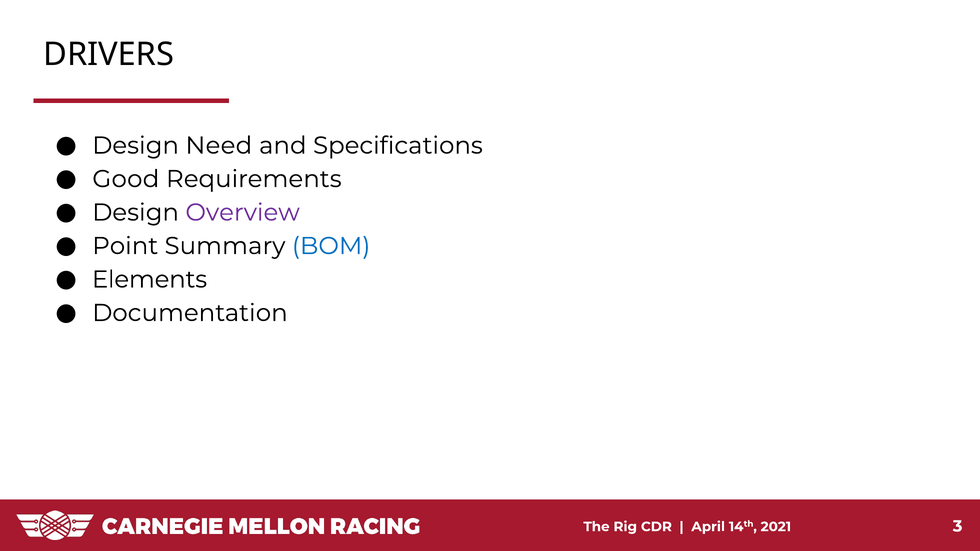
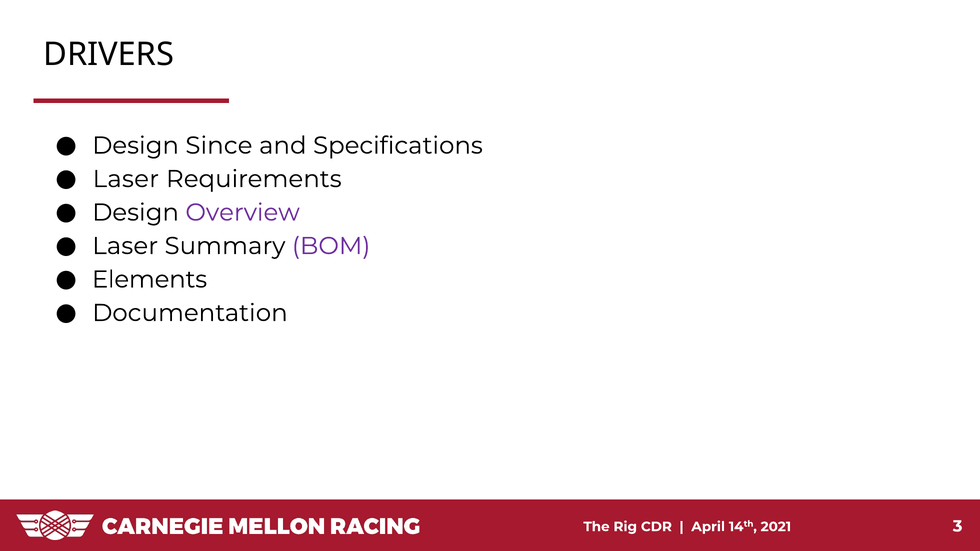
Need: Need -> Since
Good at (126, 179): Good -> Laser
Point at (125, 246): Point -> Laser
BOM colour: blue -> purple
